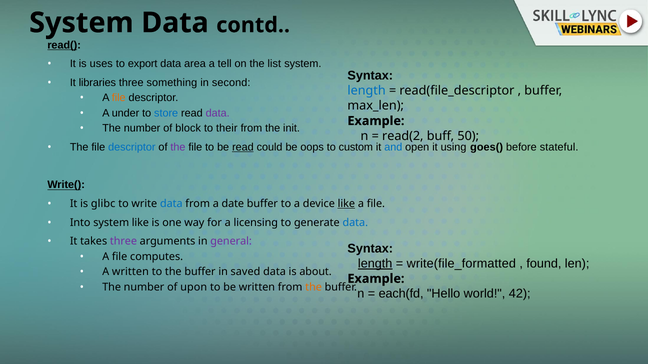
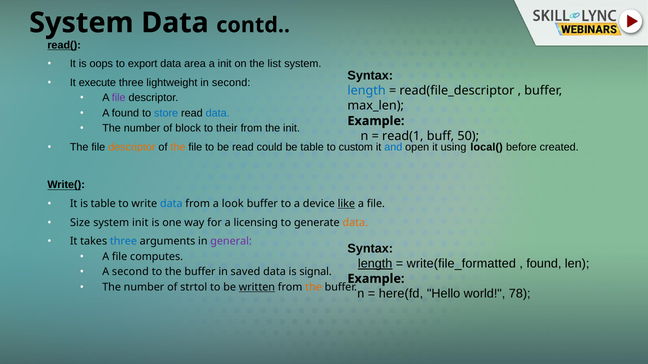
uses: uses -> oops
a tell: tell -> init
libraries: libraries -> execute
something: something -> lightweight
file at (119, 98) colour: orange -> purple
A under: under -> found
data at (218, 113) colour: purple -> blue
read(2: read(2 -> read(1
descriptor at (132, 147) colour: blue -> orange
the at (178, 147) colour: purple -> orange
read at (243, 147) underline: present -> none
be oops: oops -> table
goes(: goes( -> local(
stateful: stateful -> created
is glibc: glibc -> table
date: date -> look
Into: Into -> Size
system like: like -> init
data at (355, 223) colour: blue -> orange
three at (123, 242) colour: purple -> blue
A written: written -> second
about: about -> signal
upon: upon -> strtol
written at (257, 287) underline: none -> present
each(fd: each(fd -> here(fd
42: 42 -> 78
